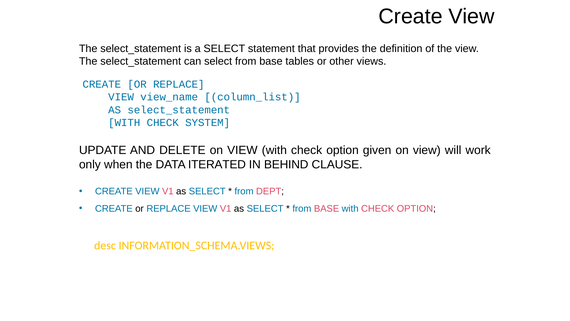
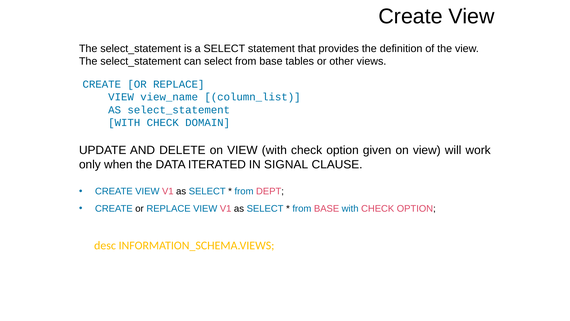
SYSTEM: SYSTEM -> DOMAIN
BEHIND: BEHIND -> SIGNAL
